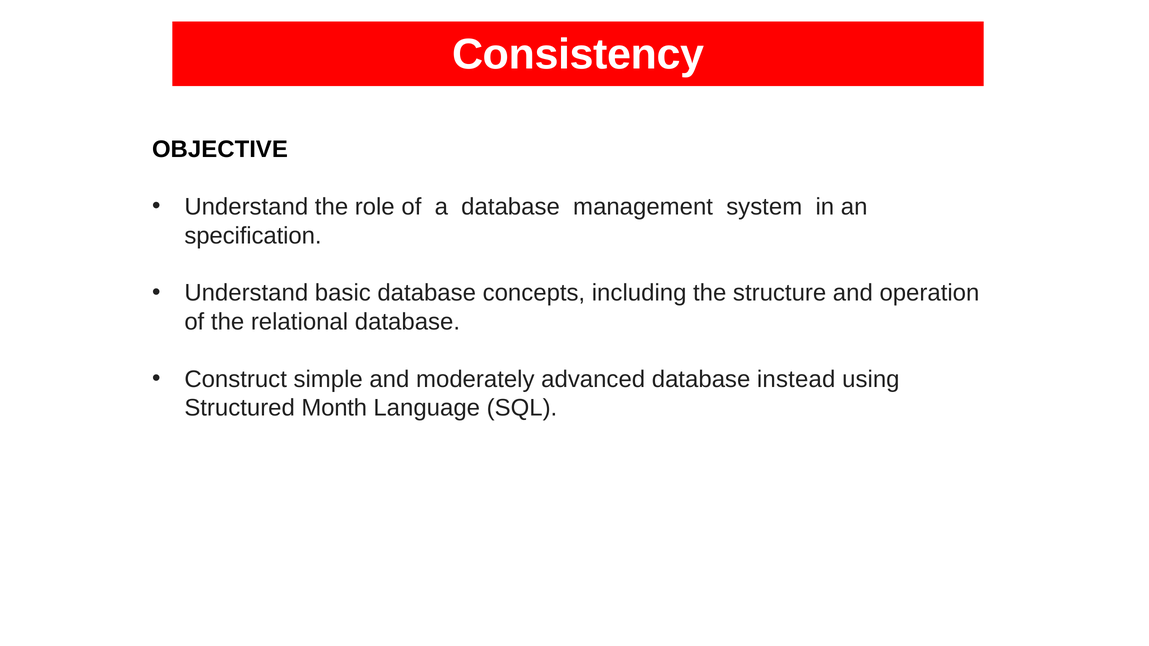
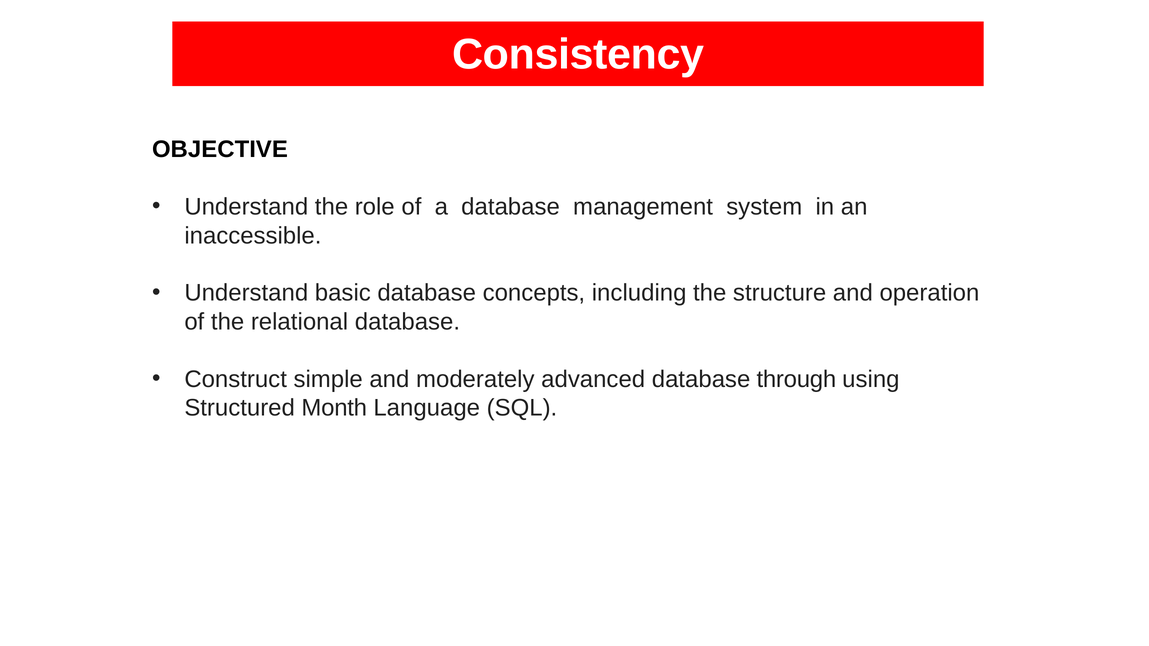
specification: specification -> inaccessible
instead: instead -> through
